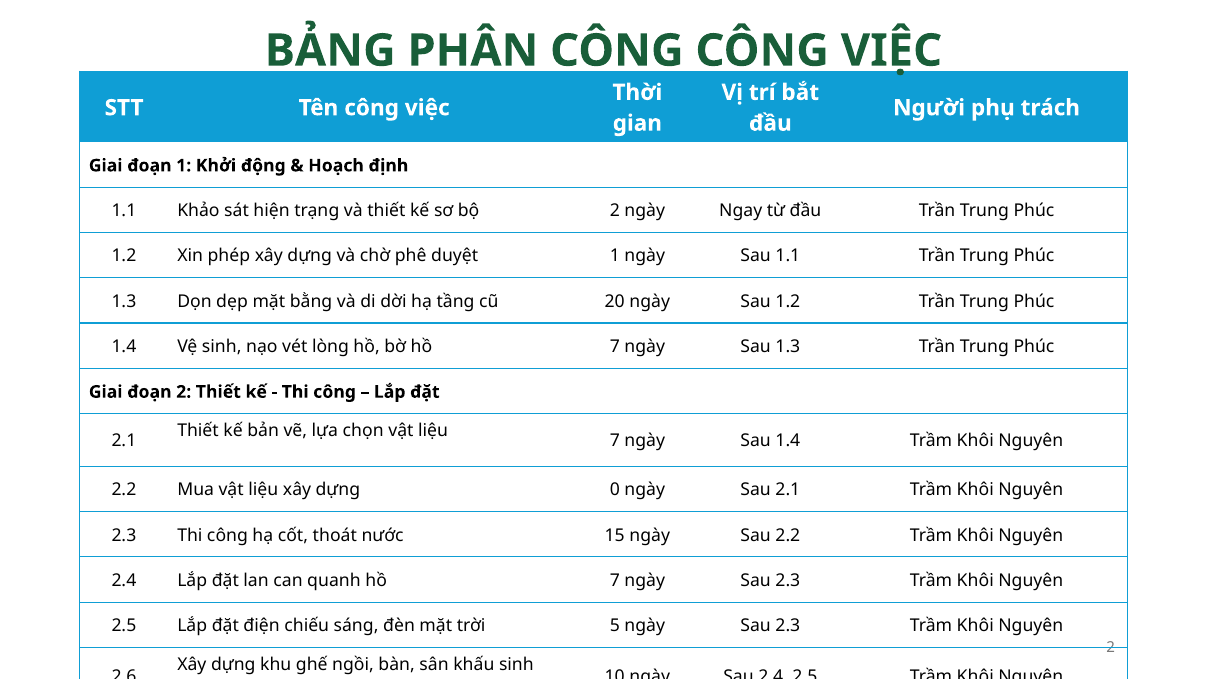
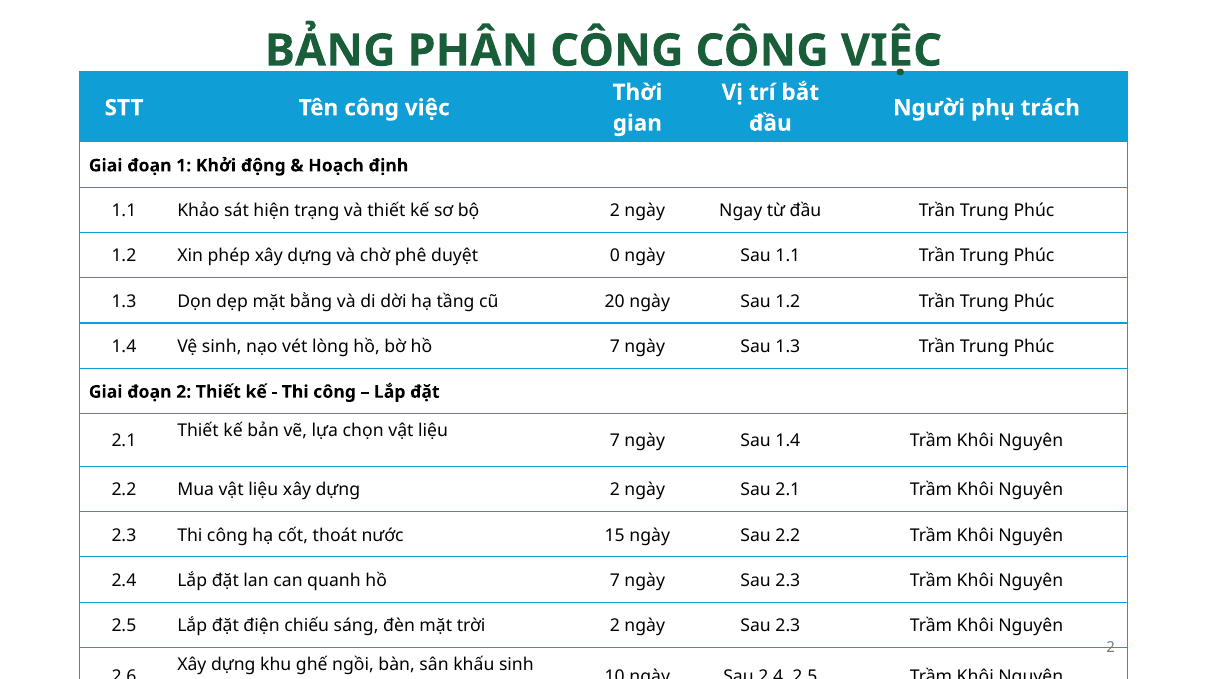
duyệt 1: 1 -> 0
dựng 0: 0 -> 2
trời 5: 5 -> 2
